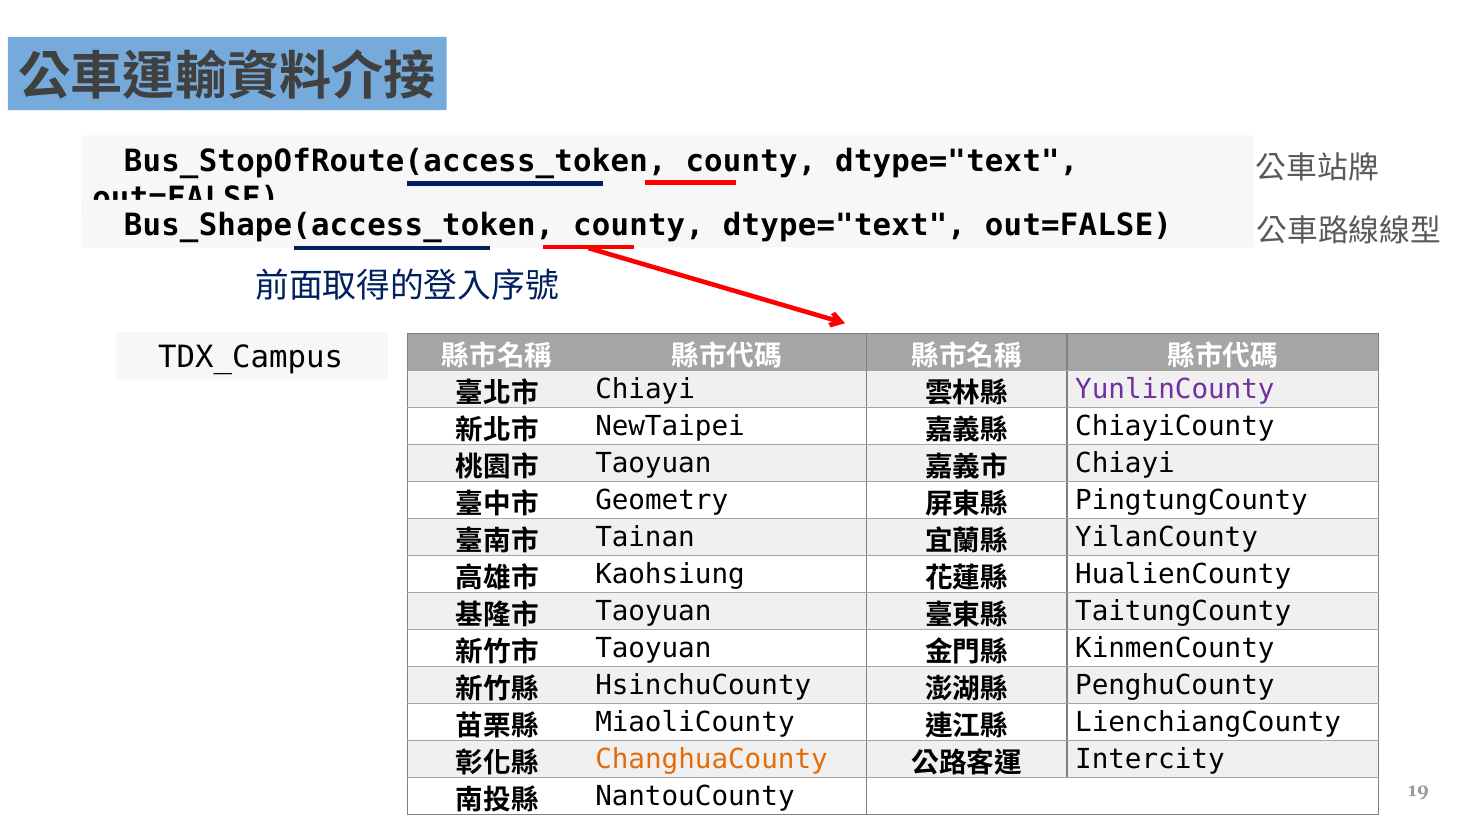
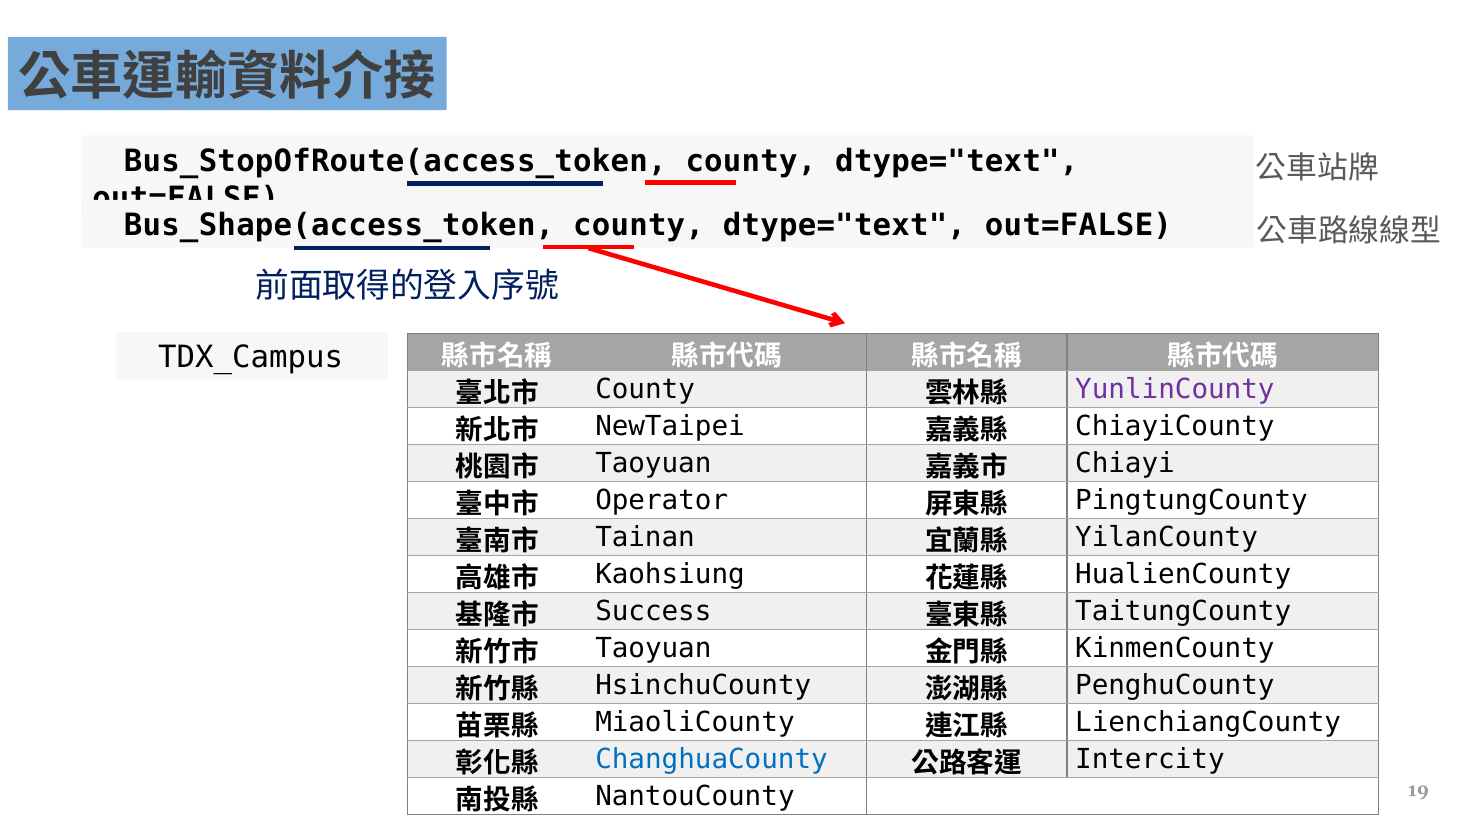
Chiayi at (645, 390): Chiayi -> County
Geometry: Geometry -> Operator
Taoyuan at (653, 612): Taoyuan -> Success
ChanghuaCounty colour: orange -> blue
